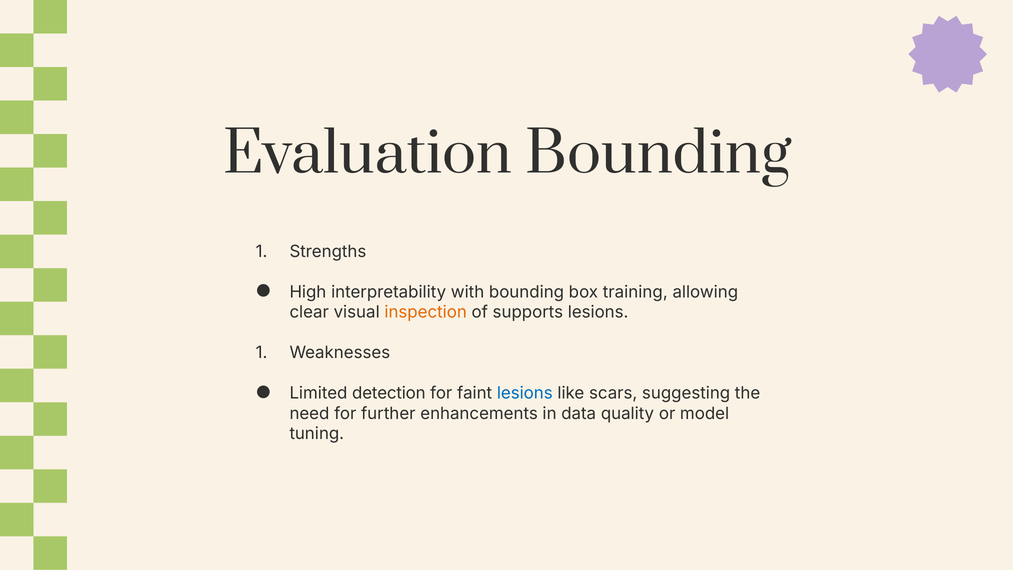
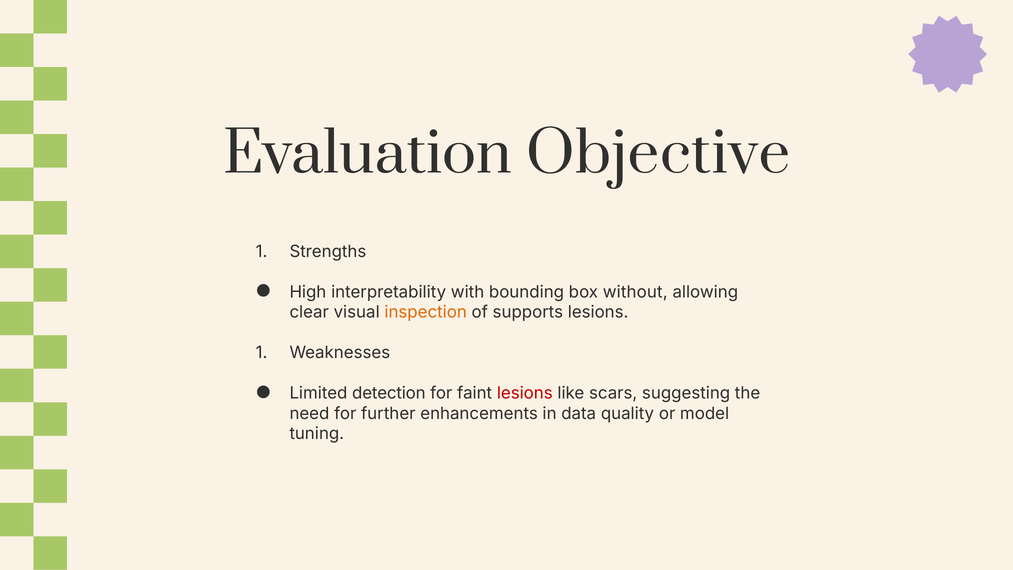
Evaluation Bounding: Bounding -> Objective
training: training -> without
lesions at (525, 393) colour: blue -> red
